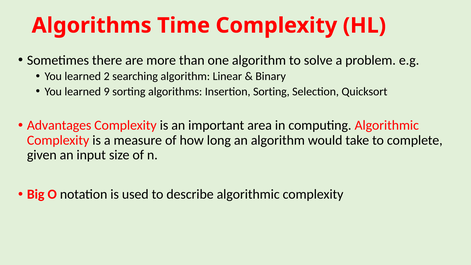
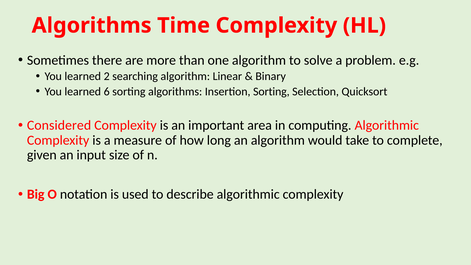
9: 9 -> 6
Advantages: Advantages -> Considered
